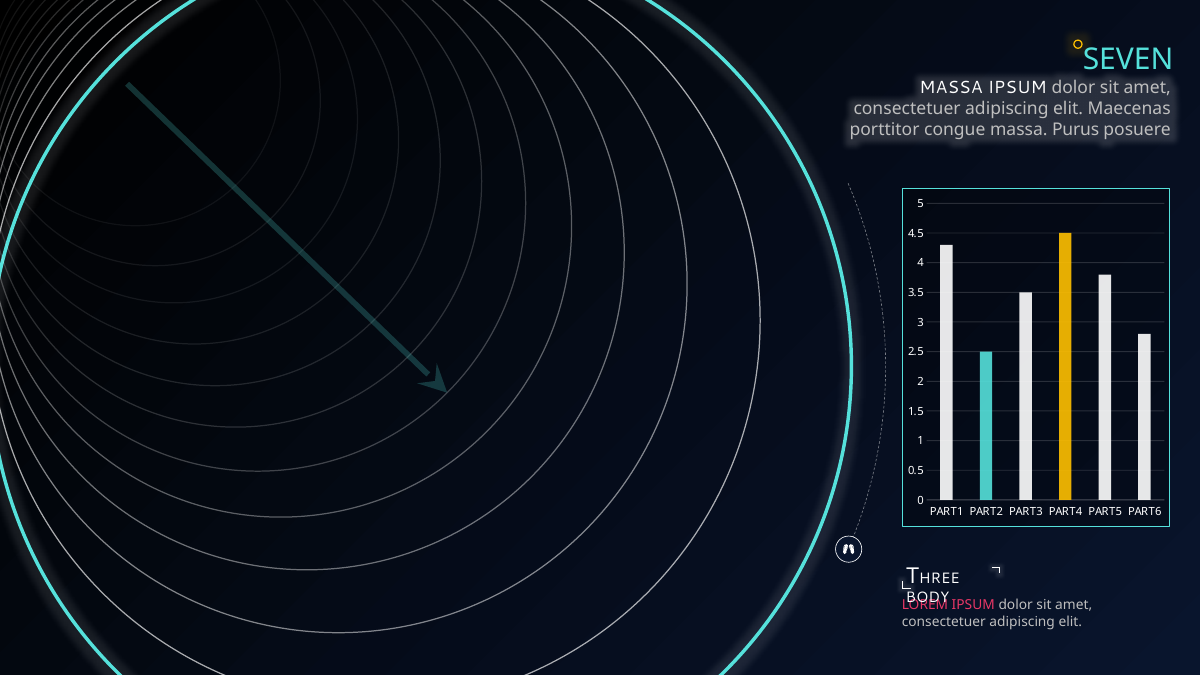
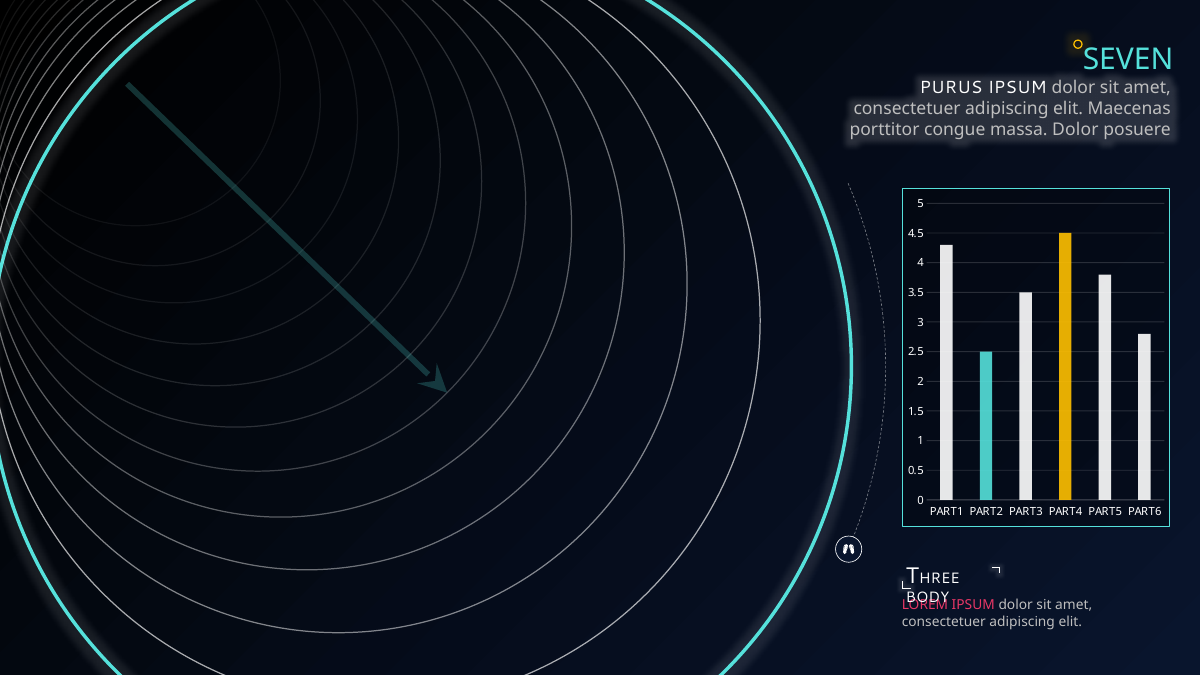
MASSA at (951, 88): MASSA -> PURUS
massa Purus: Purus -> Dolor
